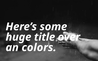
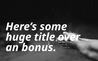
colors: colors -> bonus
